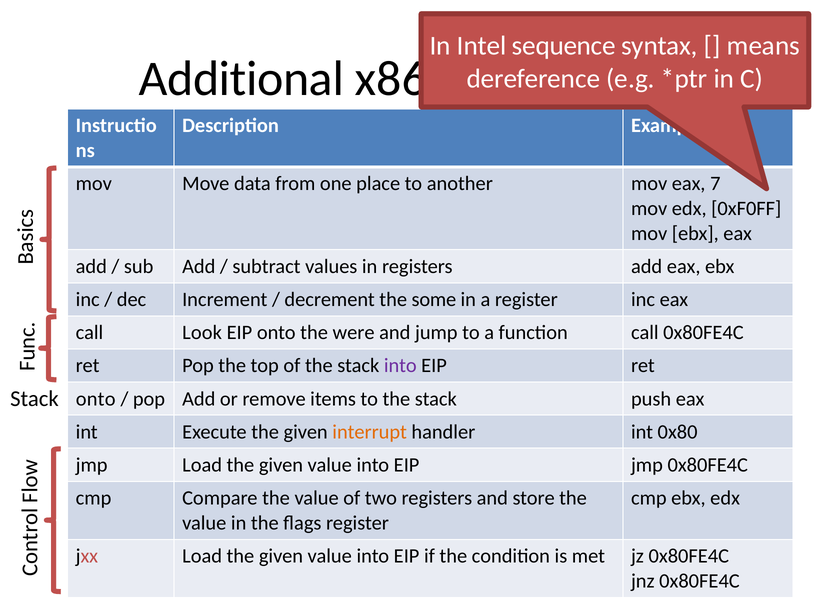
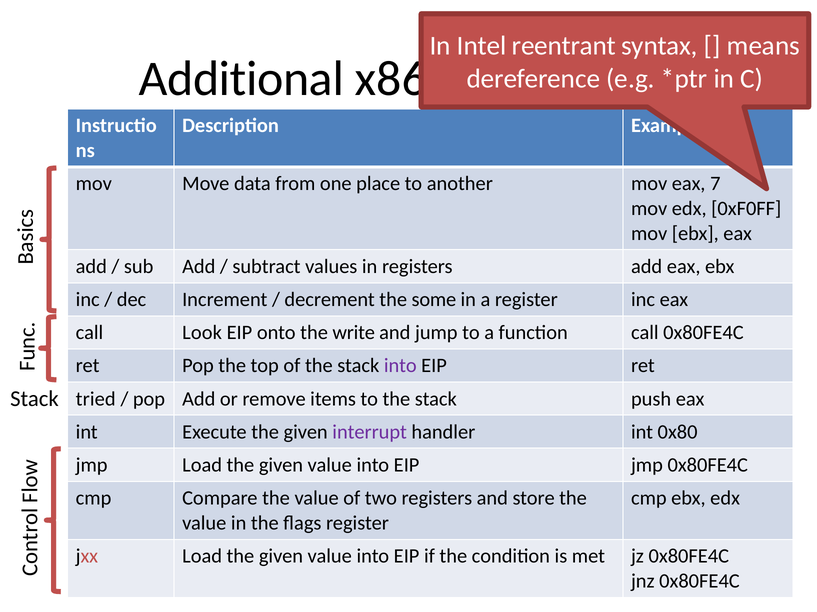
sequence: sequence -> reentrant
were: were -> write
onto at (96, 399): onto -> tried
interrupt colour: orange -> purple
